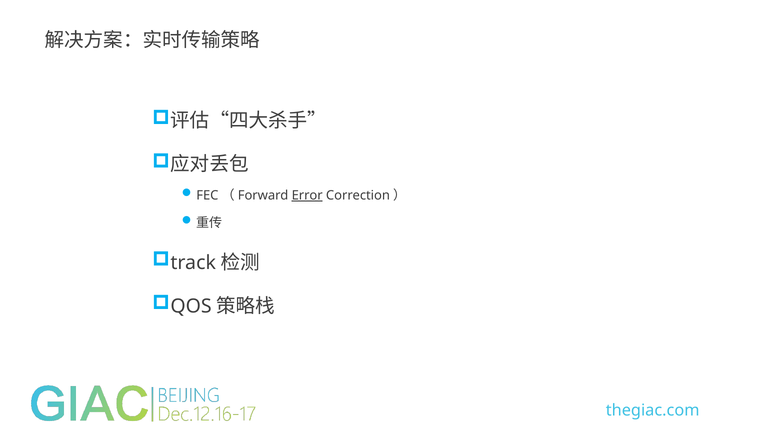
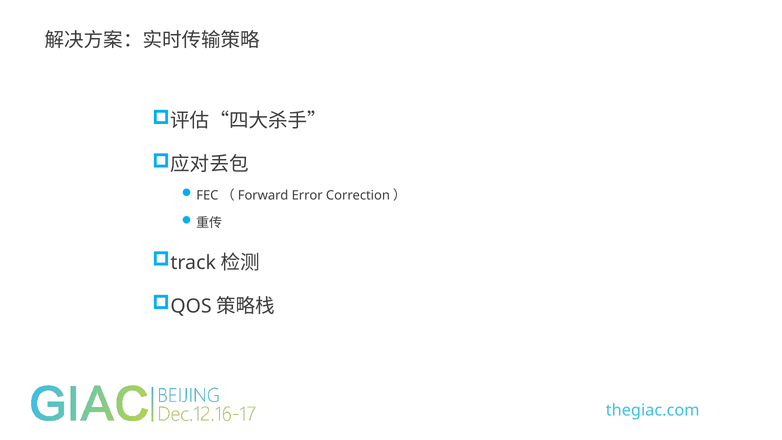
Error underline: present -> none
